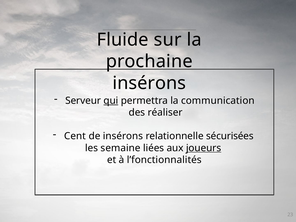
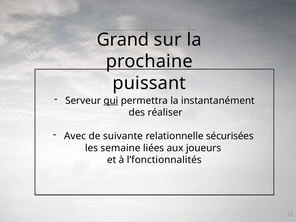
Fluide: Fluide -> Grand
insérons at (149, 83): insérons -> puissant
communication: communication -> instantanément
Cent: Cent -> Avec
de insérons: insérons -> suivante
joueurs underline: present -> none
